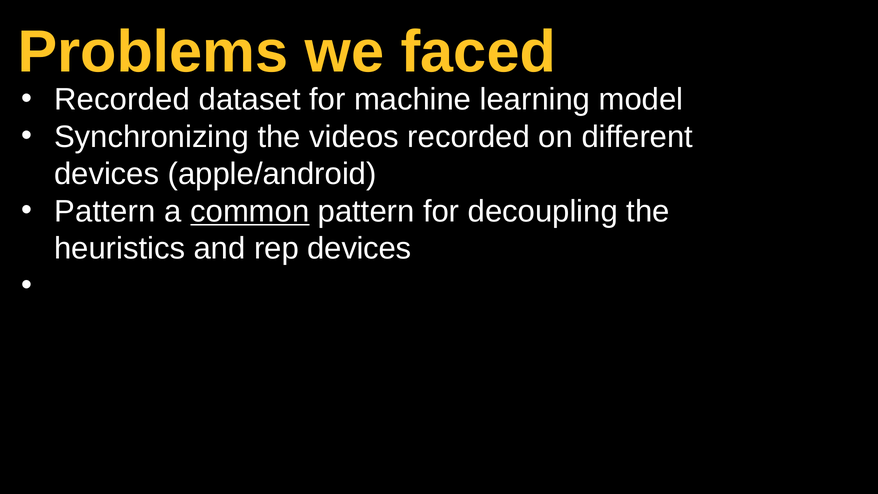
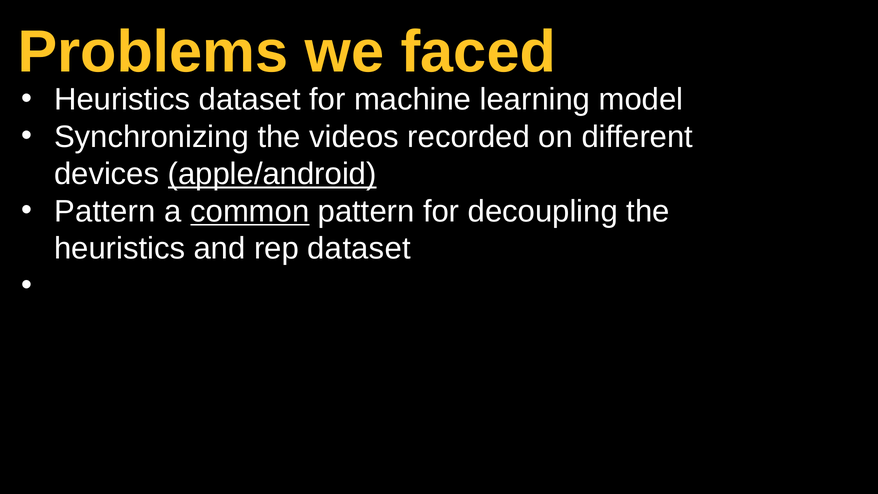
Recorded at (122, 99): Recorded -> Heuristics
apple/android underline: none -> present
rep devices: devices -> dataset
